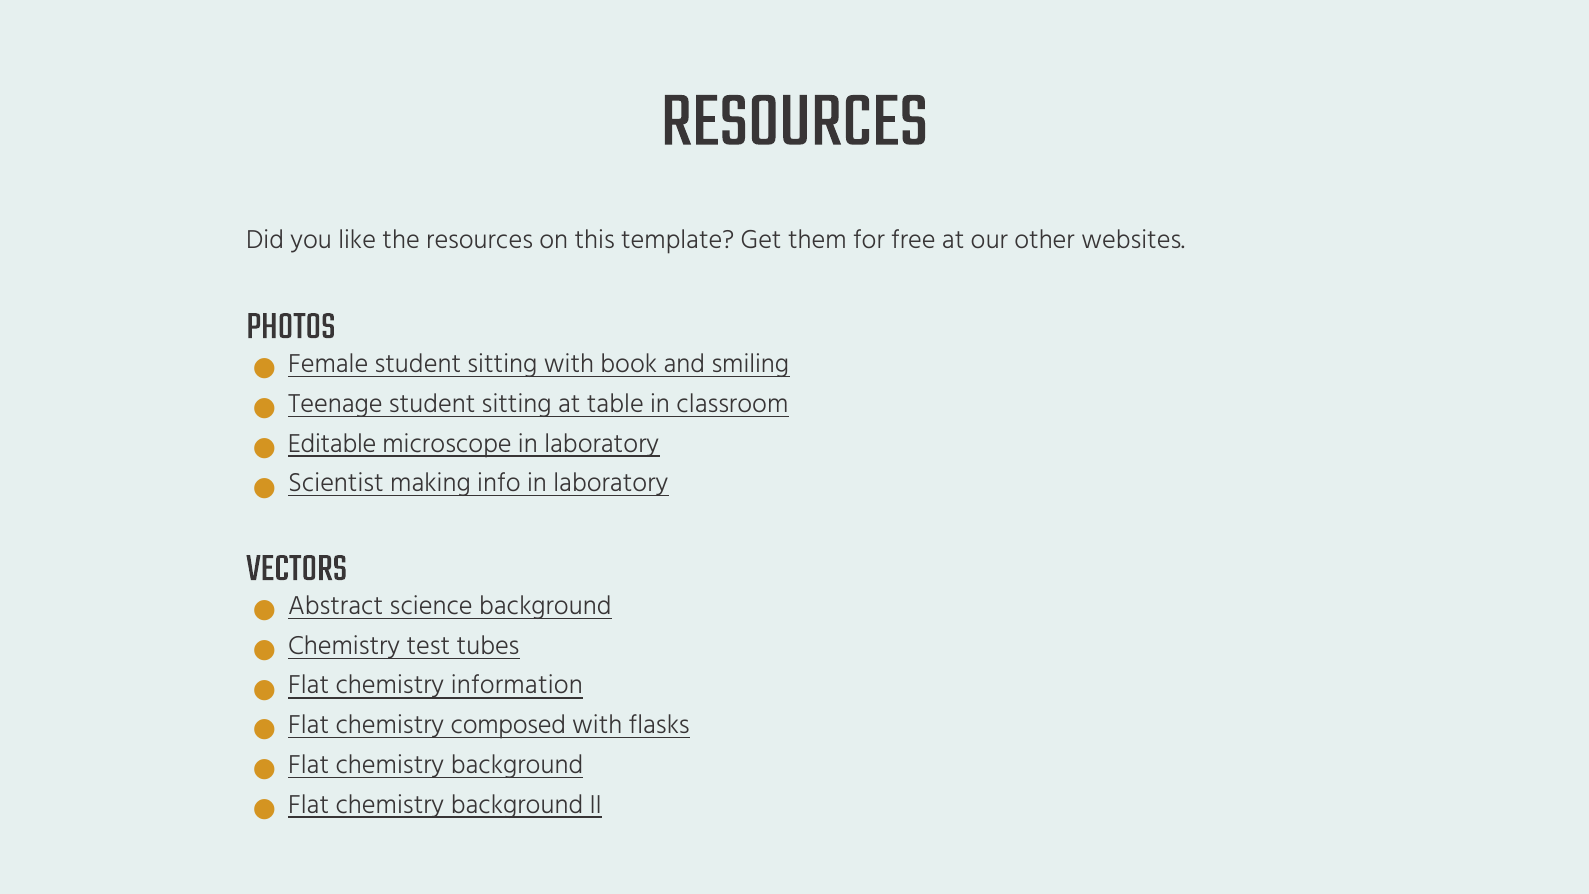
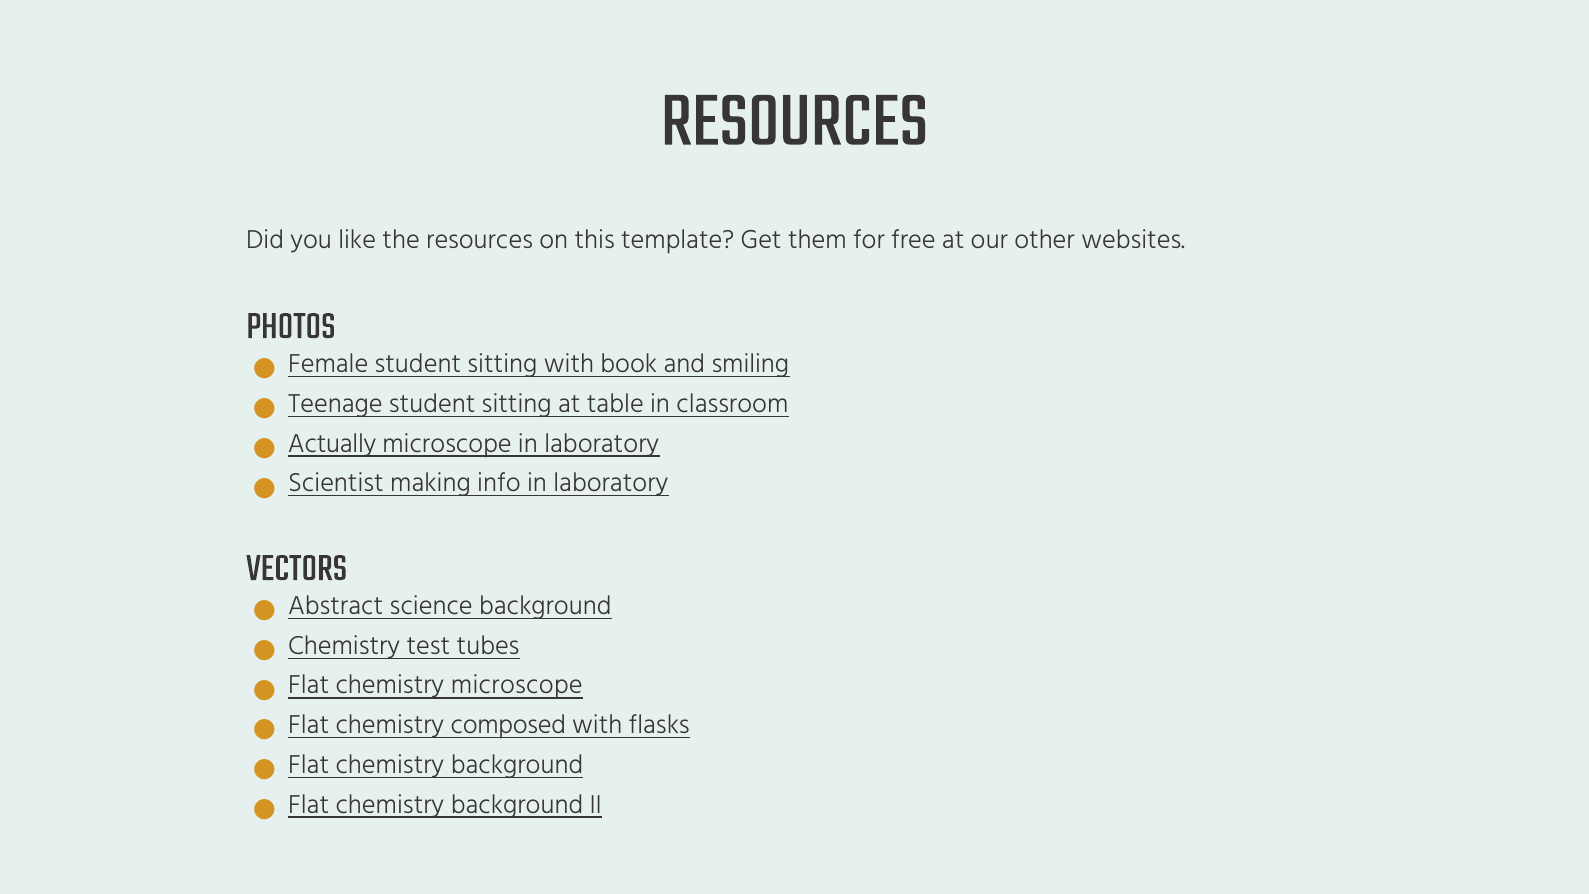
Editable: Editable -> Actually
chemistry information: information -> microscope
